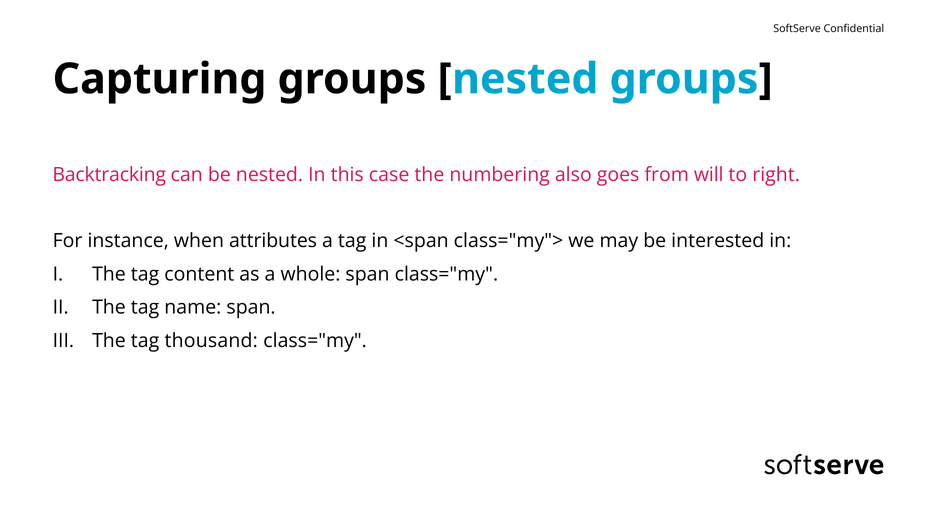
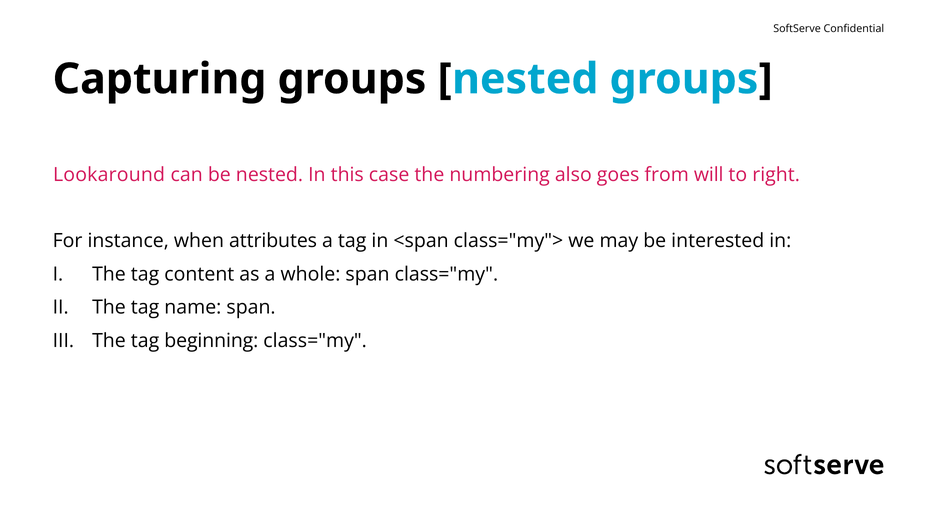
Backtracking: Backtracking -> Lookaround
thousand: thousand -> beginning
